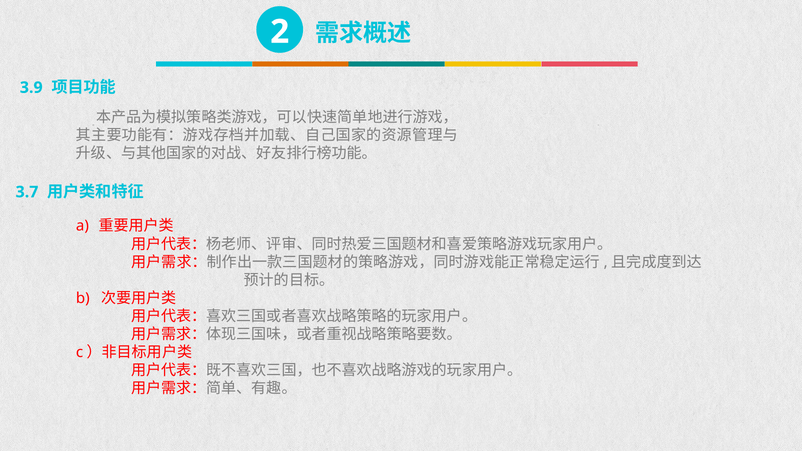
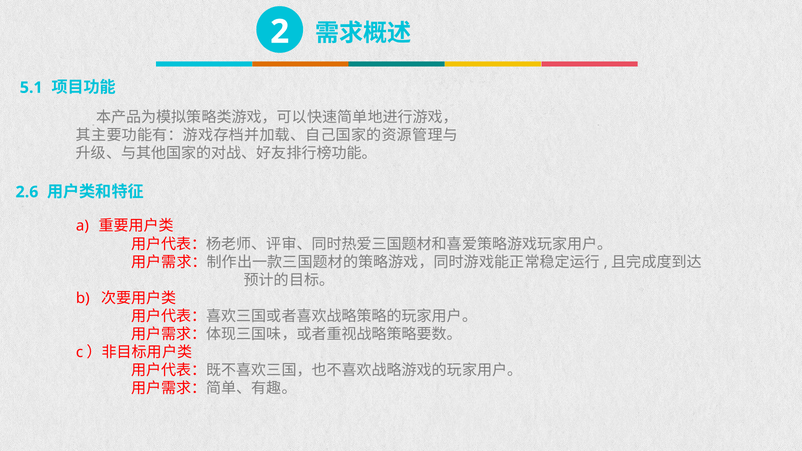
3.9: 3.9 -> 5.1
3.7: 3.7 -> 2.6
